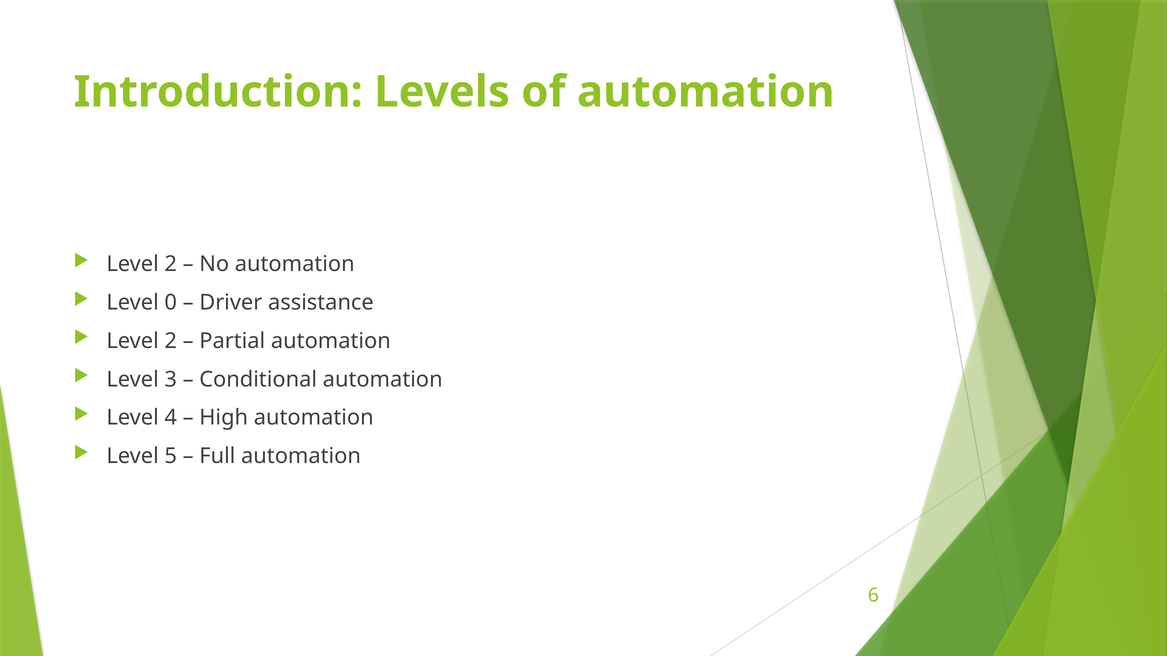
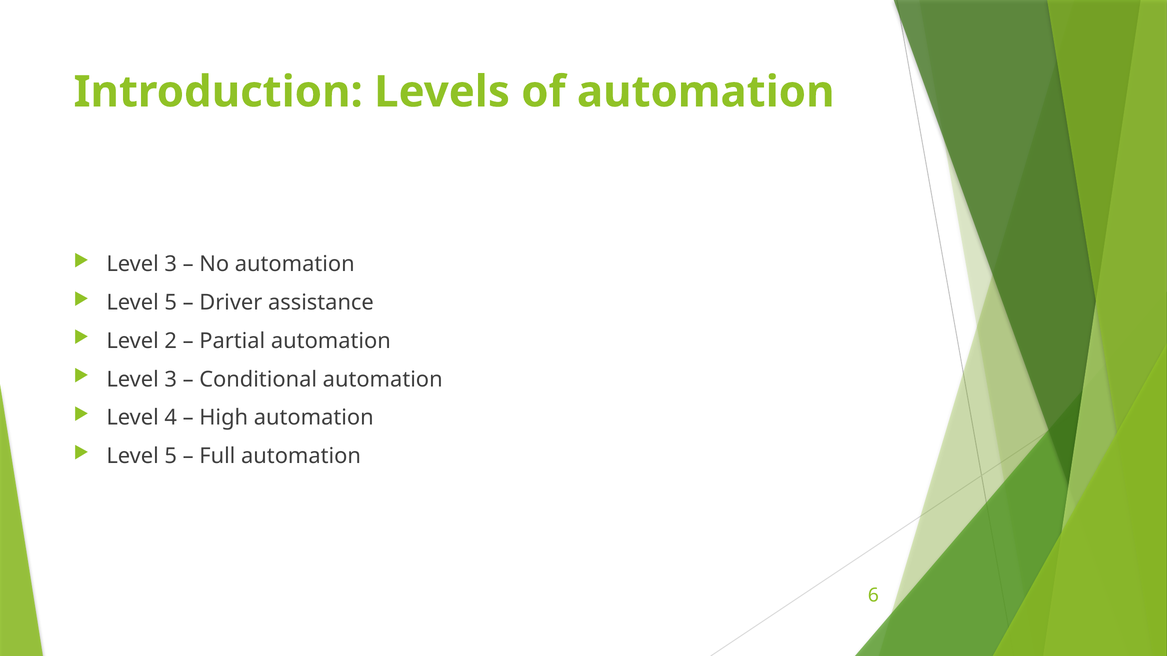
2 at (171, 264): 2 -> 3
0 at (171, 303): 0 -> 5
